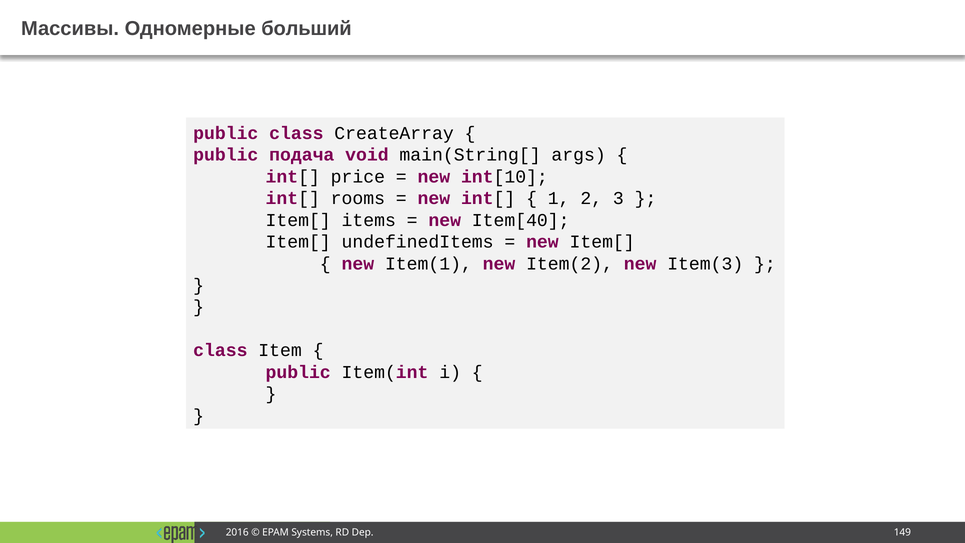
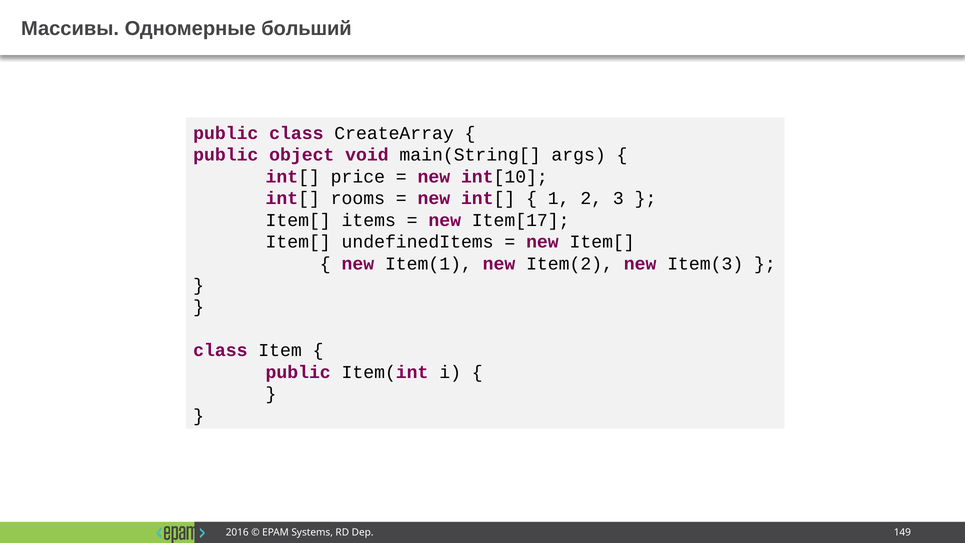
подача: подача -> object
Item[40: Item[40 -> Item[17
